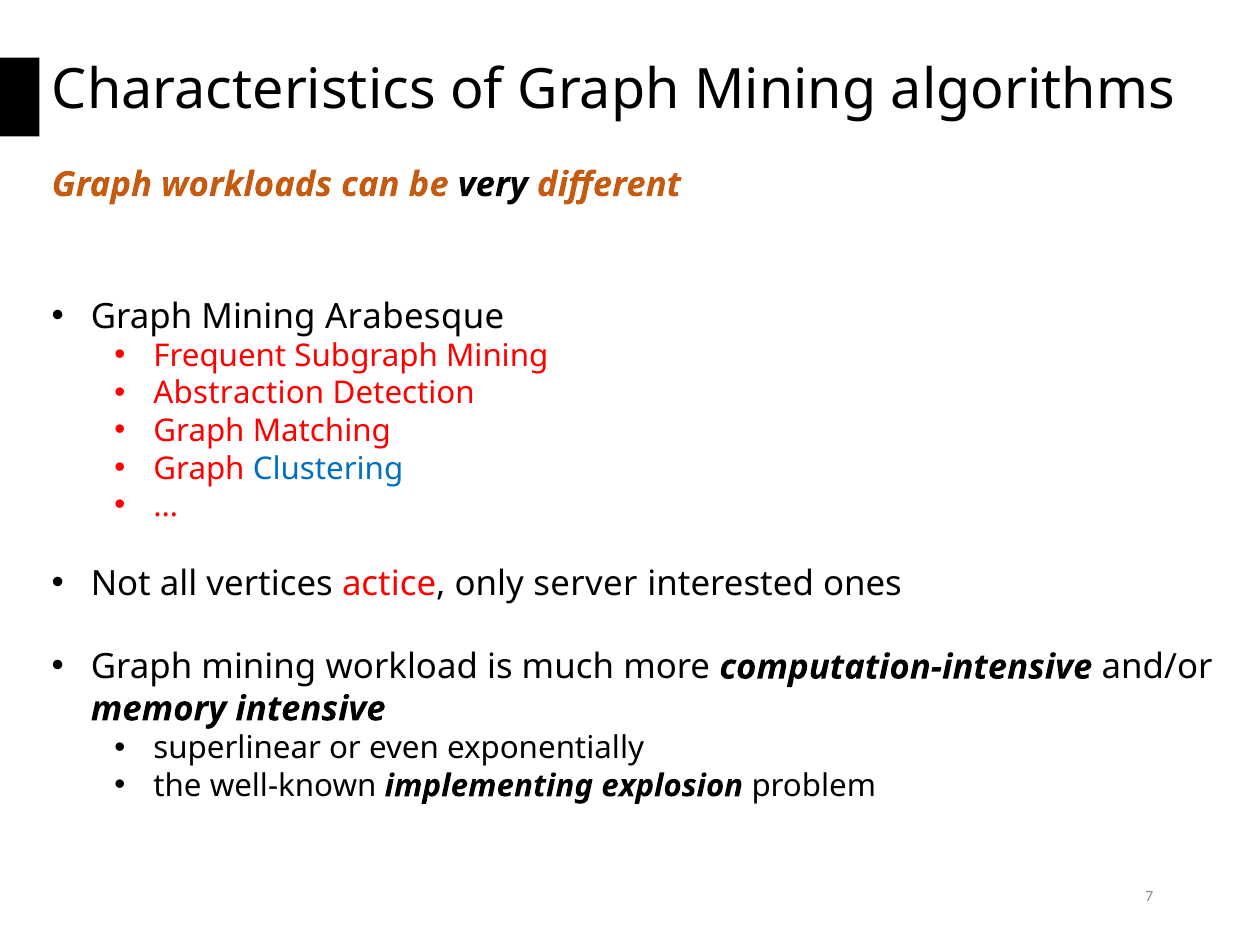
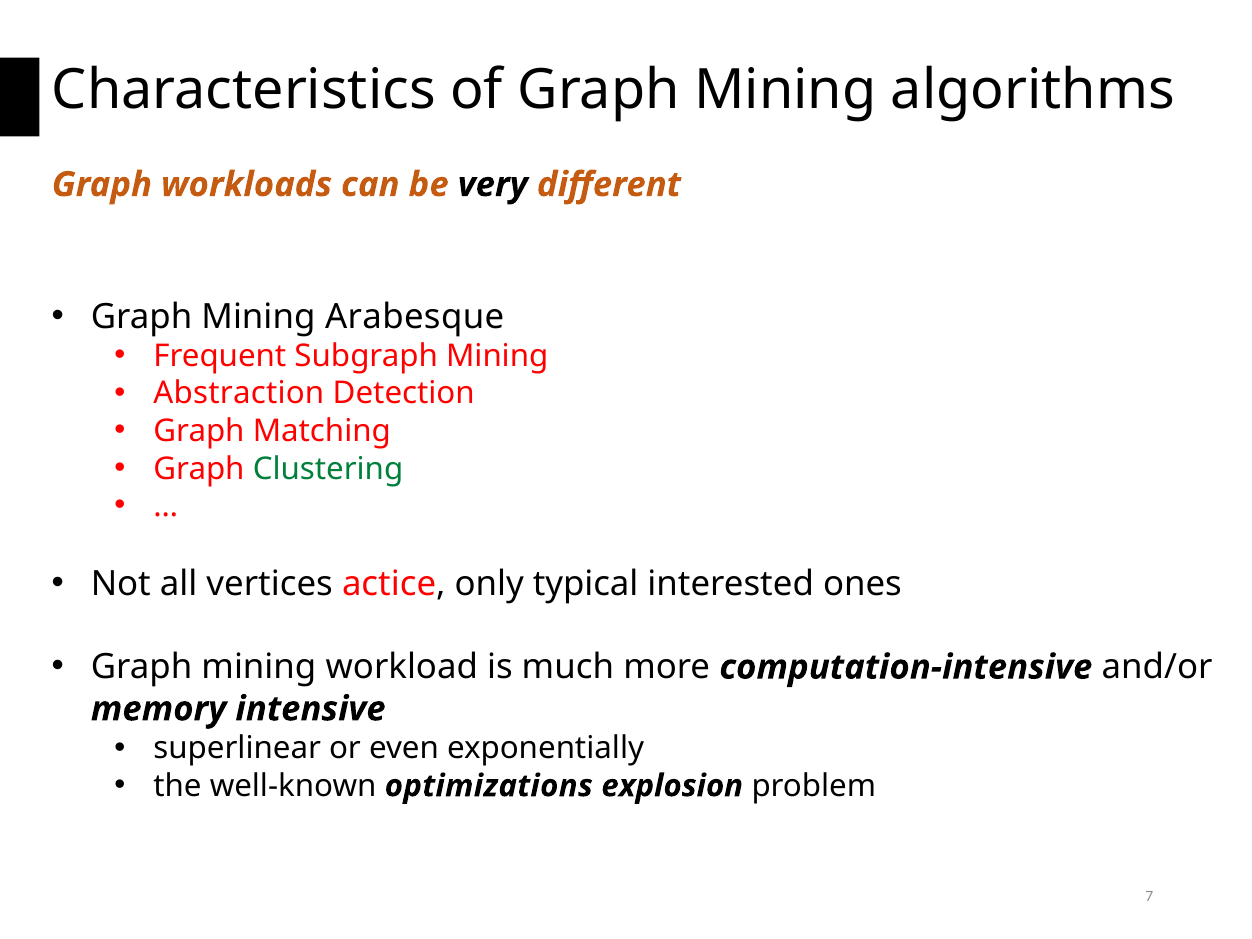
Clustering colour: blue -> green
server: server -> typical
implementing: implementing -> optimizations
